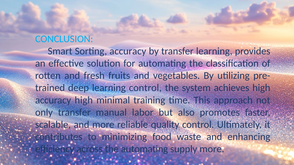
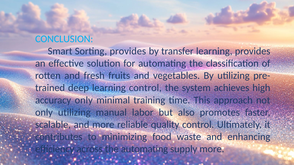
Sorting accuracy: accuracy -> provides
accuracy high: high -> only
only transfer: transfer -> utilizing
